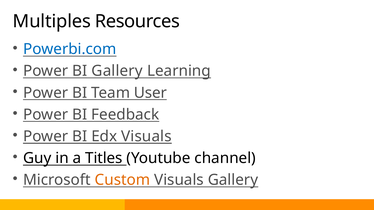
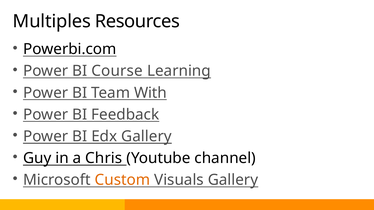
Powerbi.com colour: blue -> black
BI Gallery: Gallery -> Course
User: User -> With
Edx Visuals: Visuals -> Gallery
Titles: Titles -> Chris
